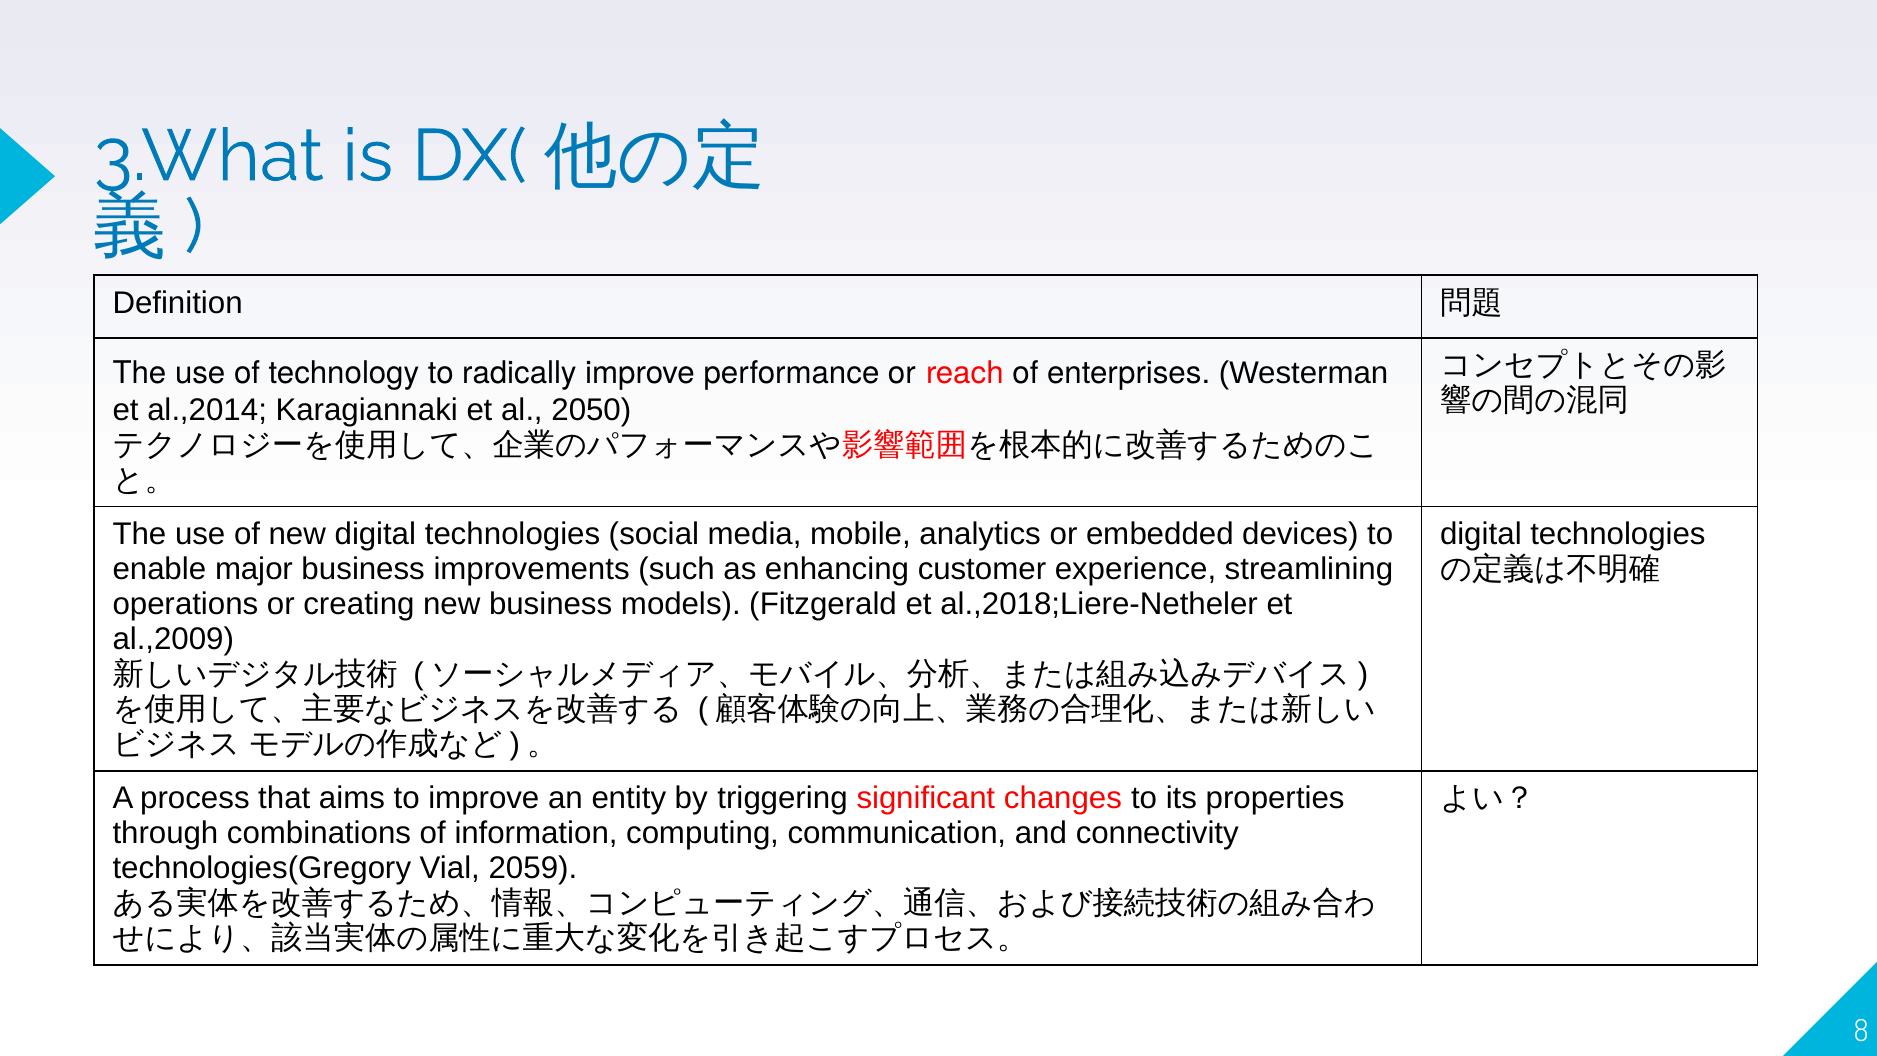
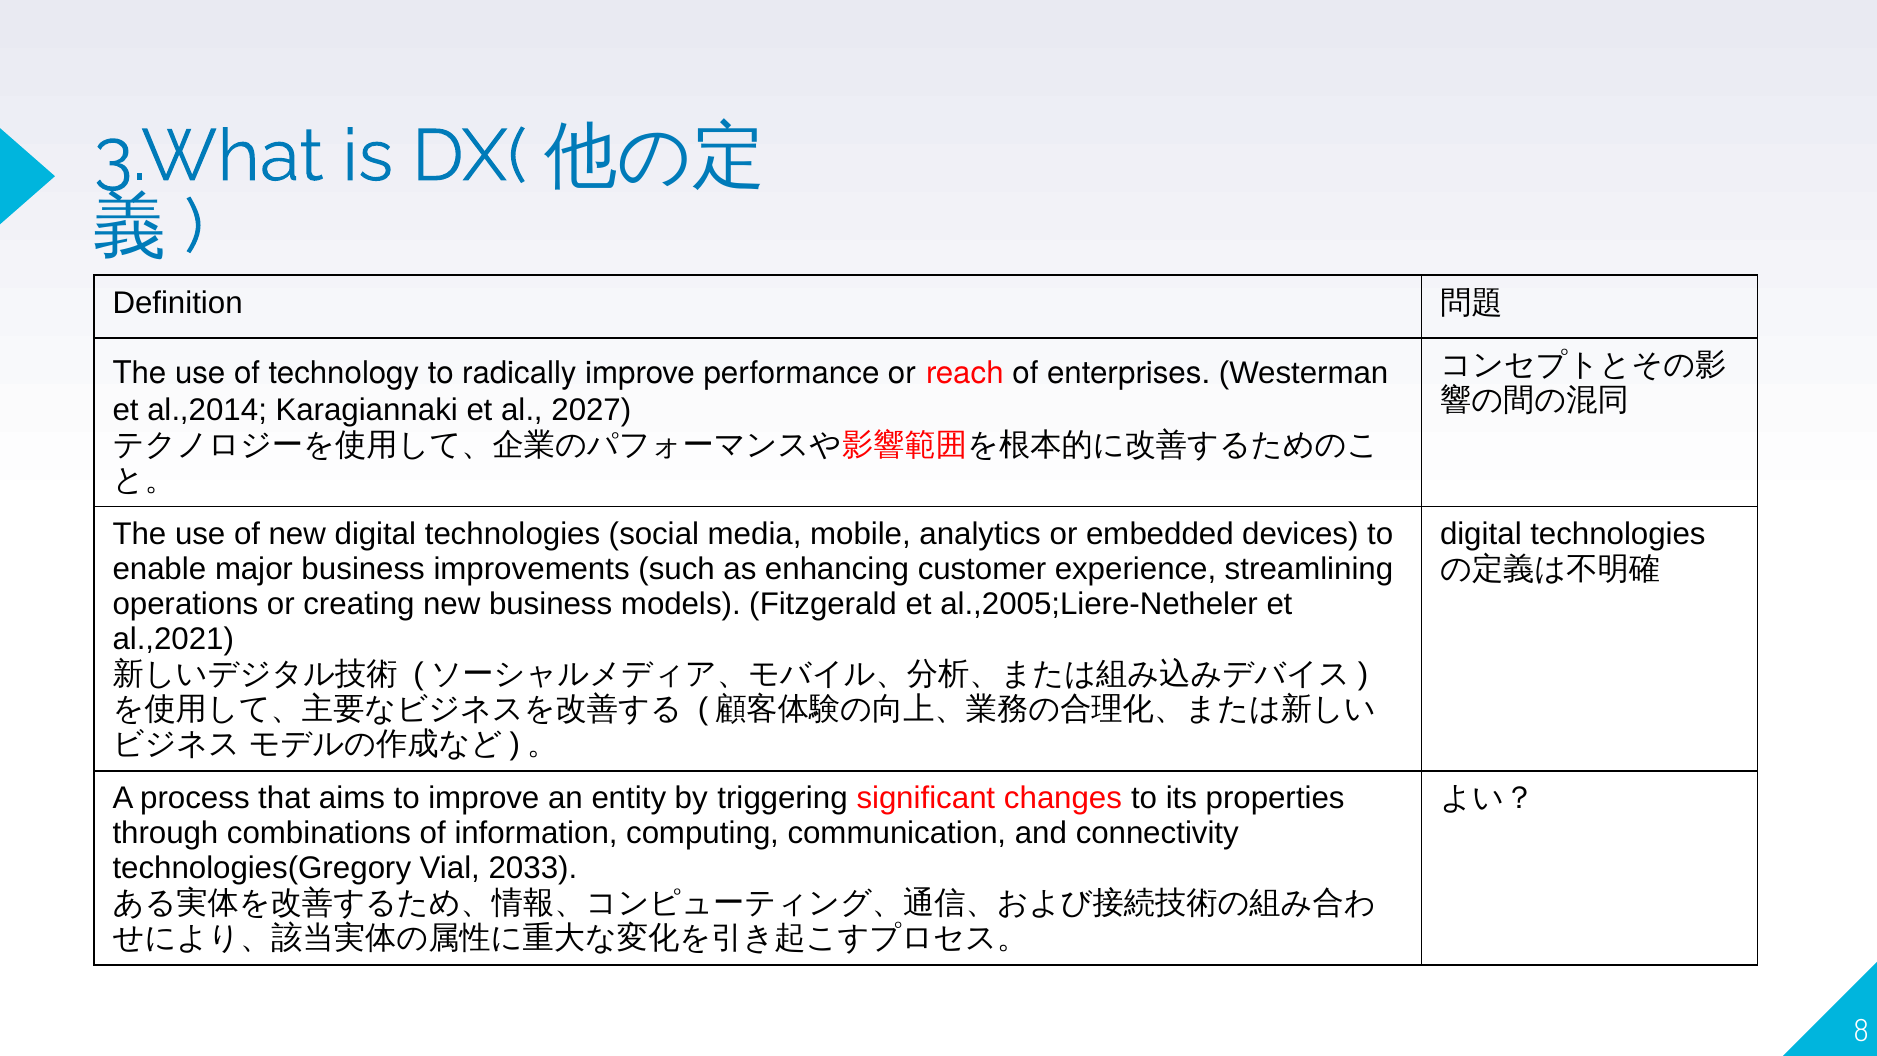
2050: 2050 -> 2027
al.,2018;Liere-Netheler: al.,2018;Liere-Netheler -> al.,2005;Liere-Netheler
al.,2009: al.,2009 -> al.,2021
2059: 2059 -> 2033
